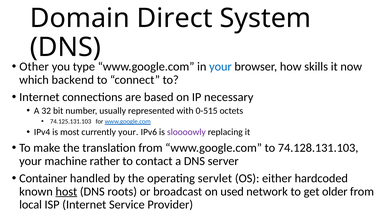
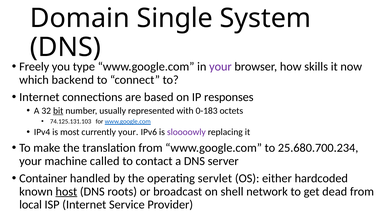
Direct: Direct -> Single
Other: Other -> Freely
your at (220, 67) colour: blue -> purple
necessary: necessary -> responses
bit underline: none -> present
0-515: 0-515 -> 0-183
74.128.131.103: 74.128.131.103 -> 25.680.700.234
rather: rather -> called
used: used -> shell
older: older -> dead
